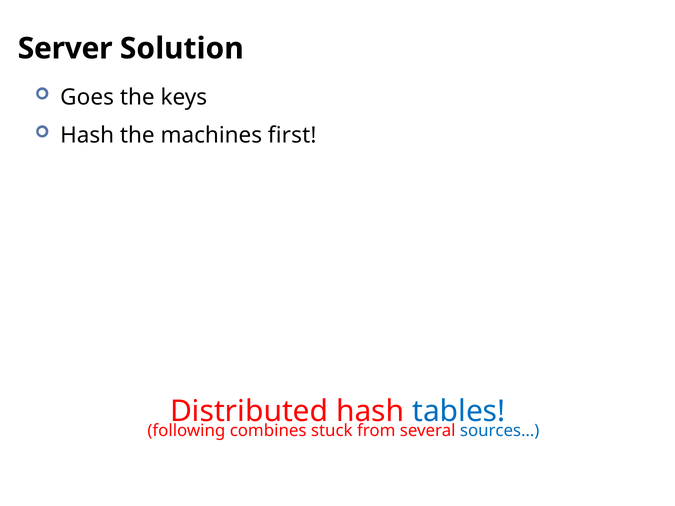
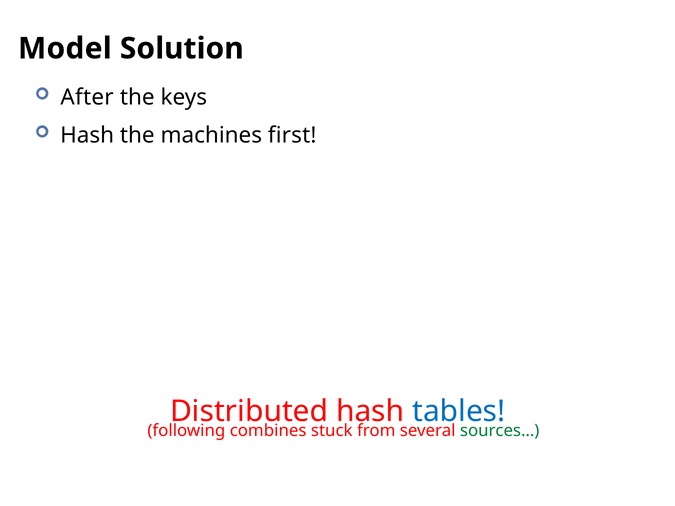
Server: Server -> Model
Goes: Goes -> After
sources… colour: blue -> green
